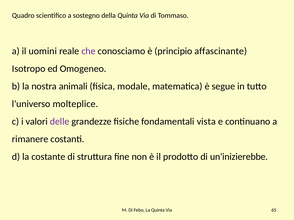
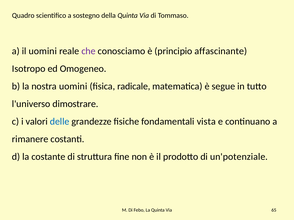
nostra animali: animali -> uomini
modale: modale -> radicale
molteplice: molteplice -> dimostrare
delle colour: purple -> blue
un'inizierebbe: un'inizierebbe -> un'potenziale
